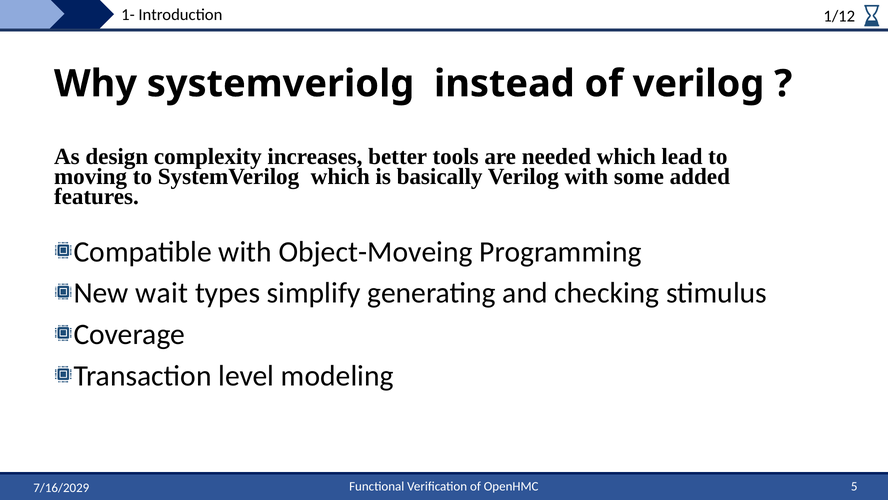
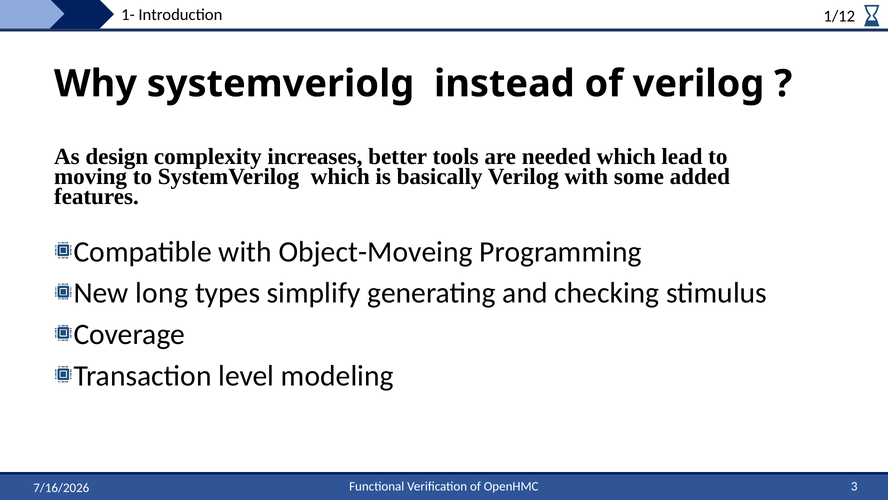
wait: wait -> long
5: 5 -> 3
7/16/2029: 7/16/2029 -> 7/16/2026
